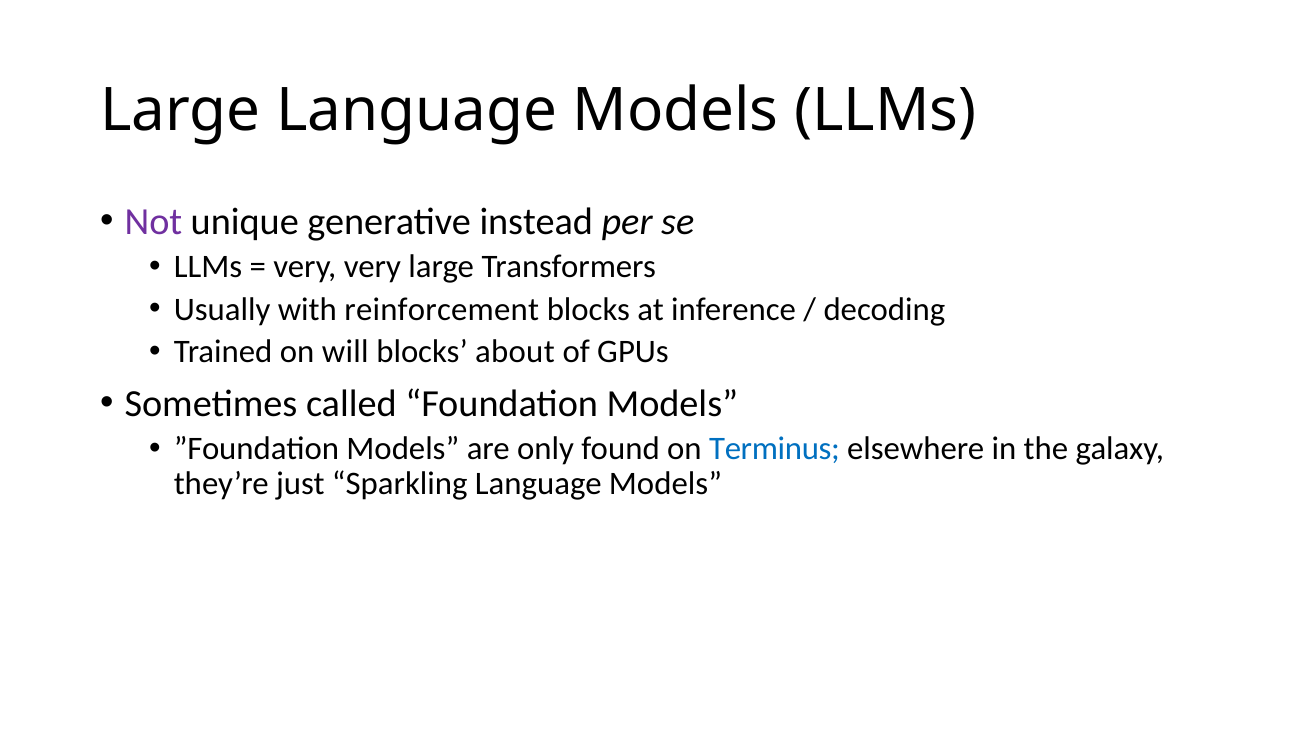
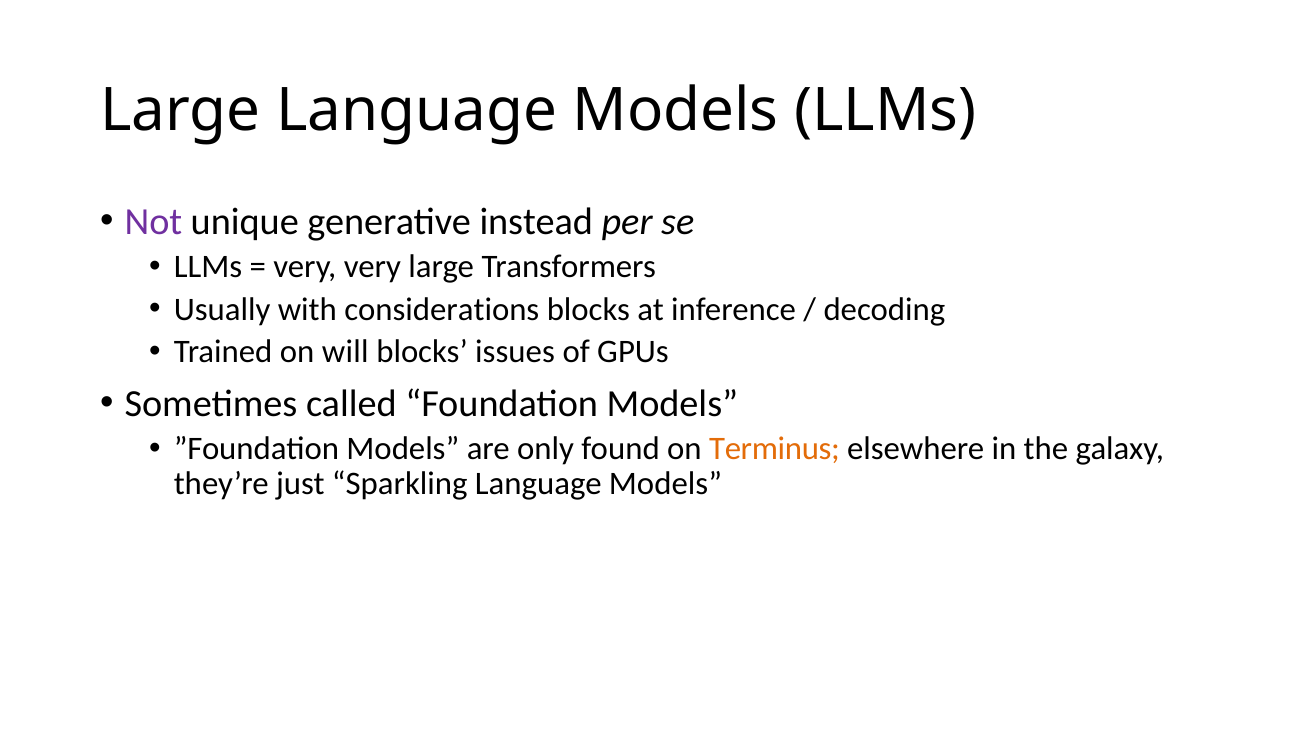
reinforcement: reinforcement -> considerations
about: about -> issues
Terminus colour: blue -> orange
